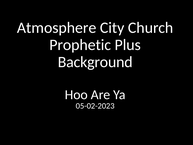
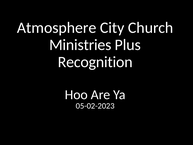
Prophetic: Prophetic -> Ministries
Background: Background -> Recognition
